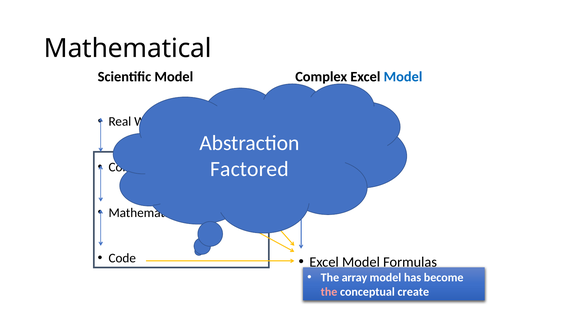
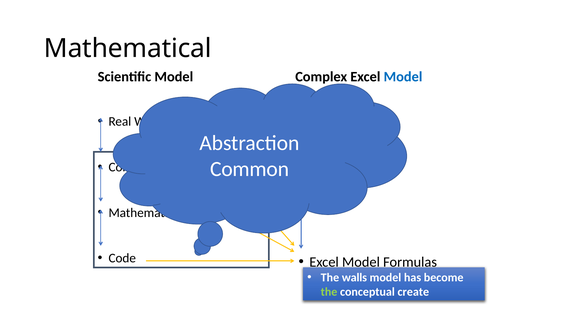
Factored: Factored -> Common
array: array -> walls
the at (329, 292) colour: pink -> light green
